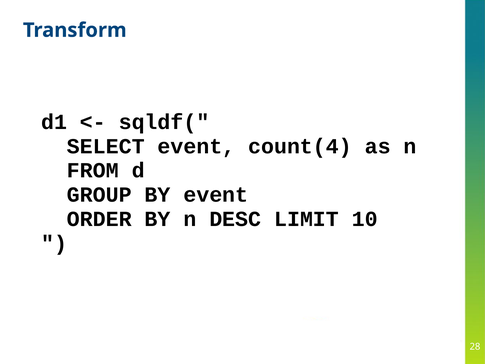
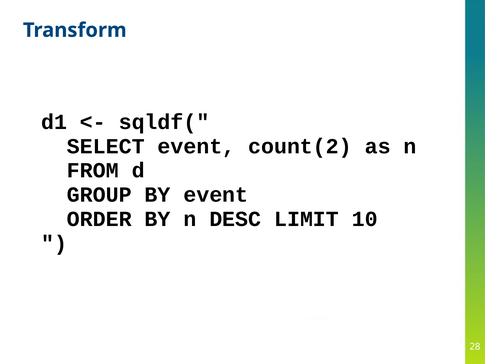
count(4: count(4 -> count(2
